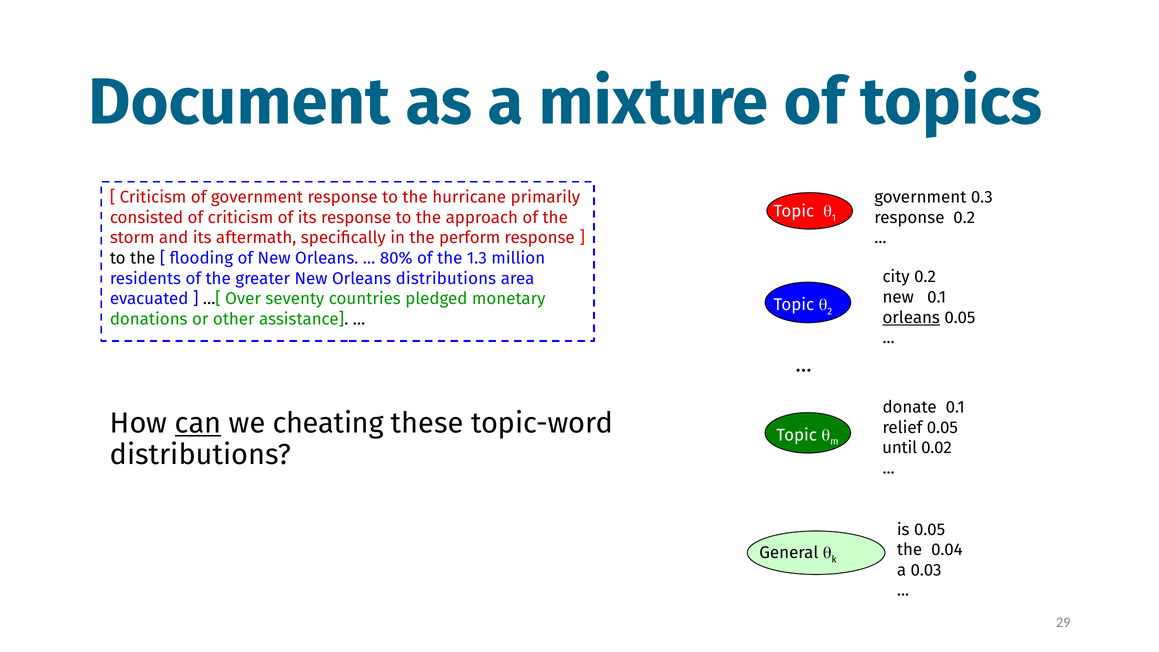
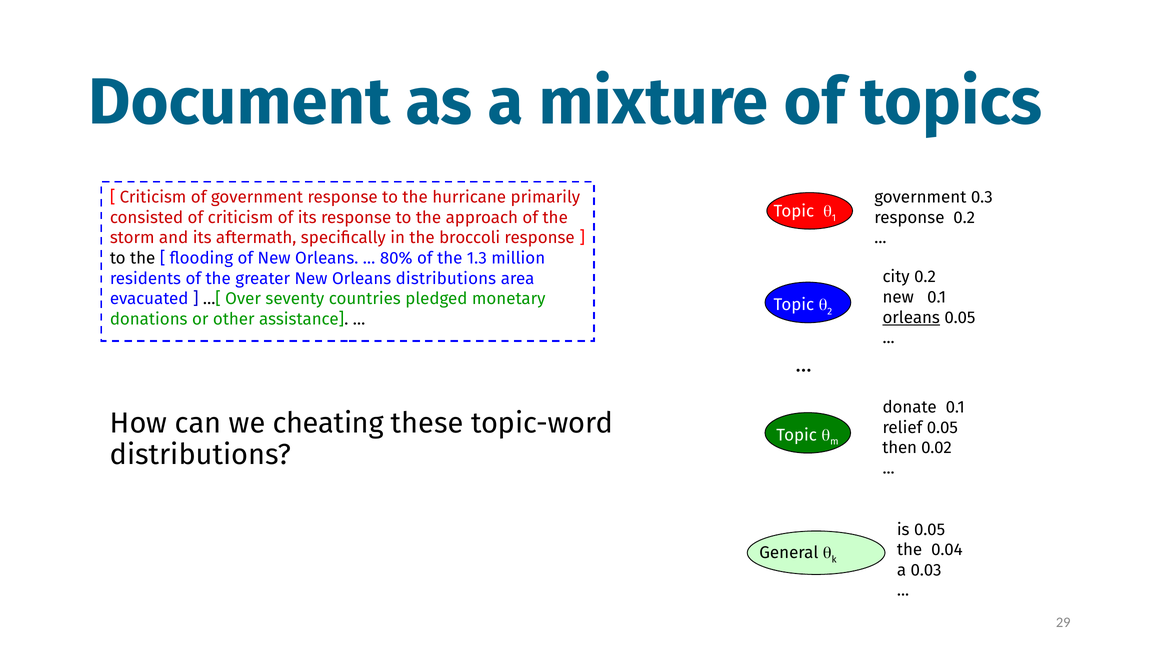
perform: perform -> broccoli
can underline: present -> none
until: until -> then
